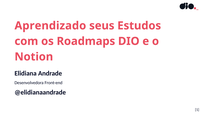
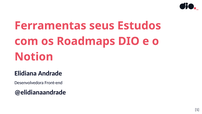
Aprendizado: Aprendizado -> Ferramentas
